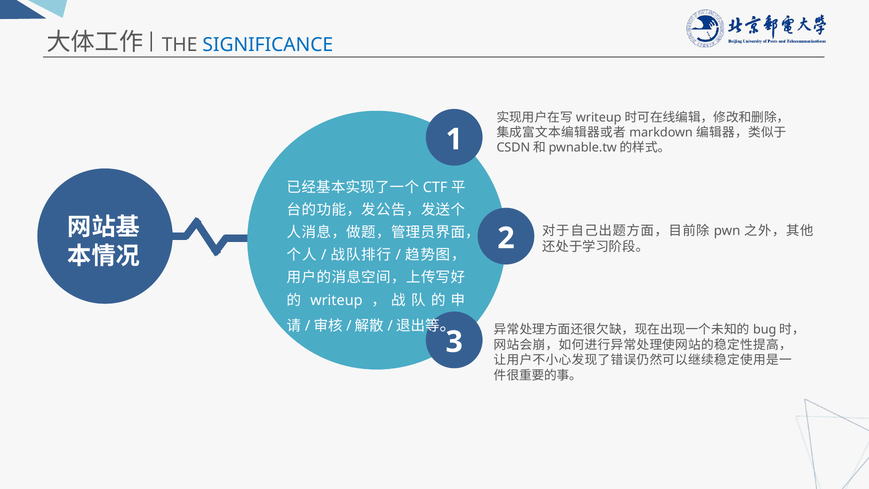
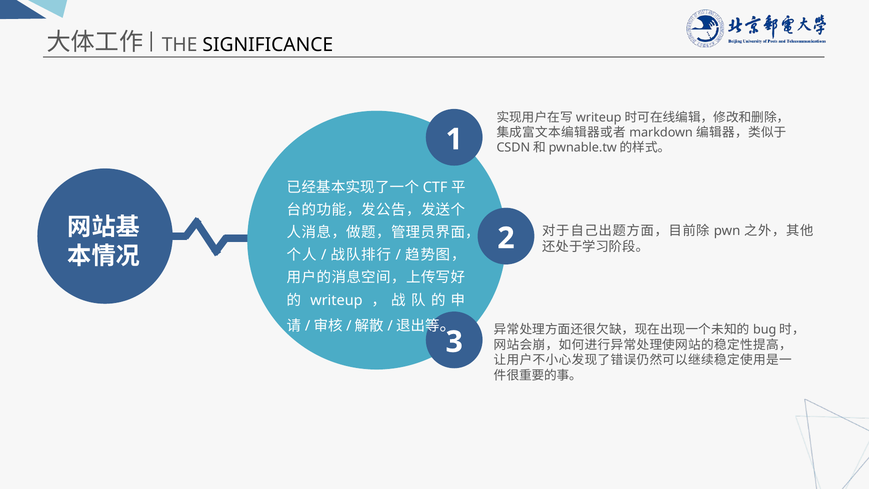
SIGNIFICANCE colour: blue -> black
